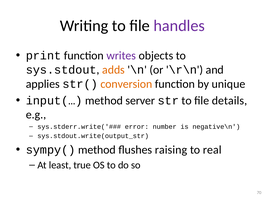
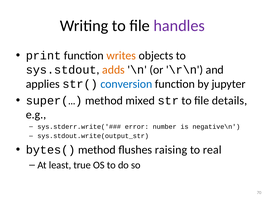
writes colour: purple -> orange
conversion colour: orange -> blue
unique: unique -> jupyter
input(…: input(… -> super(…
server: server -> mixed
sympy(: sympy( -> bytes(
